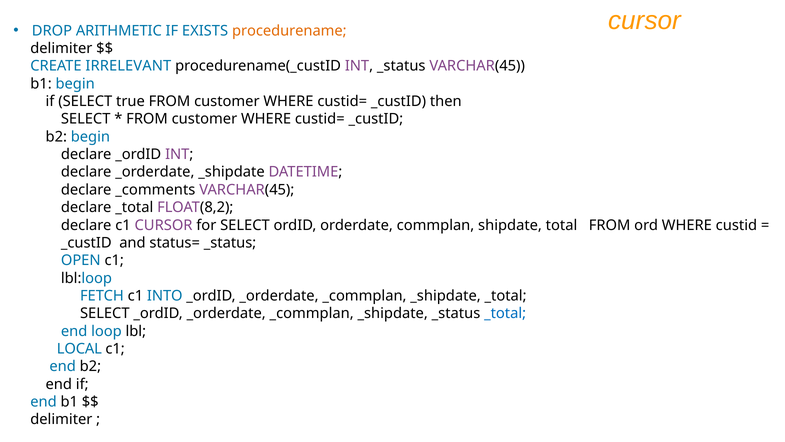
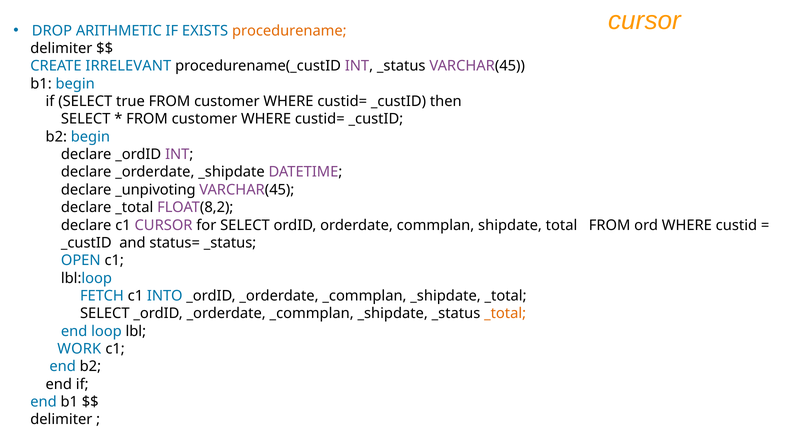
_comments: _comments -> _unpivoting
_total at (505, 313) colour: blue -> orange
LOCAL: LOCAL -> WORK
